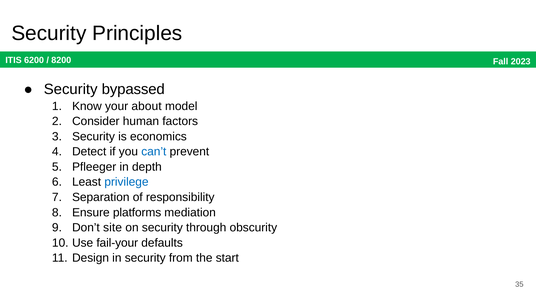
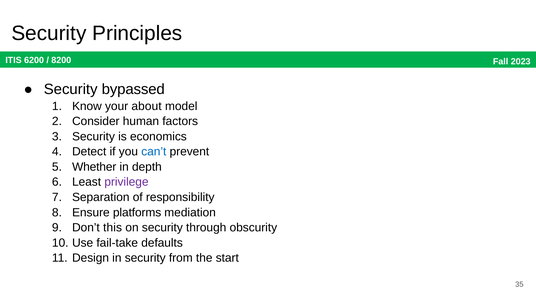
Pfleeger: Pfleeger -> Whether
privilege colour: blue -> purple
site: site -> this
fail-your: fail-your -> fail-take
